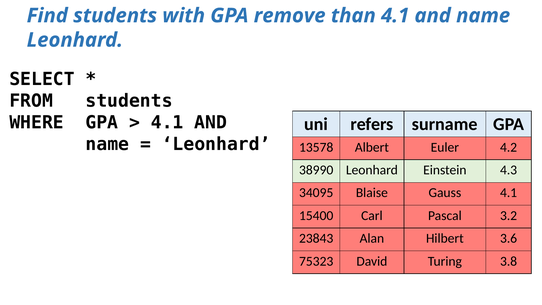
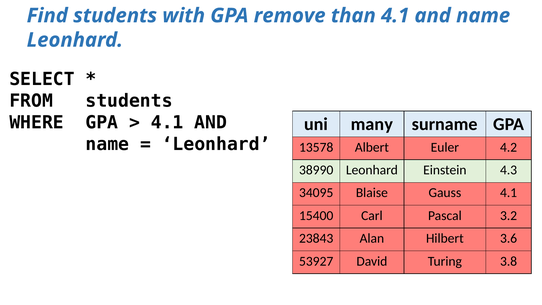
refers: refers -> many
75323: 75323 -> 53927
